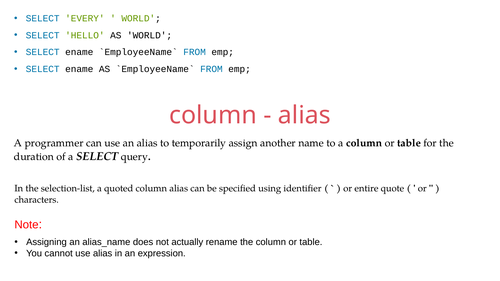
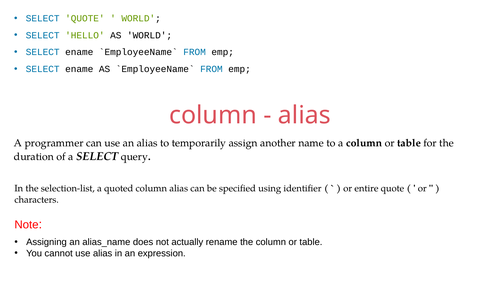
SELECT EVERY: EVERY -> QUOTE
